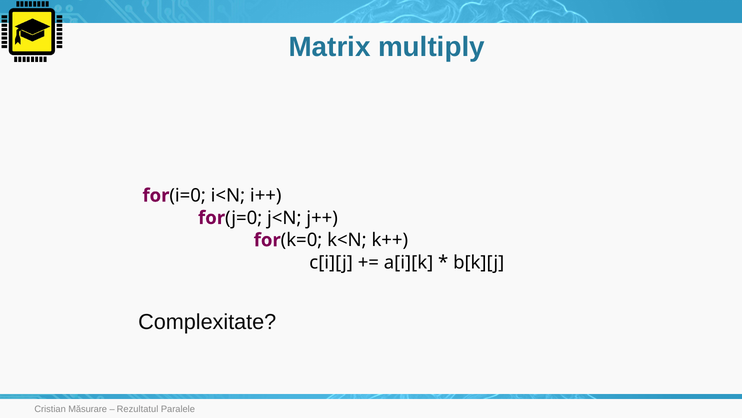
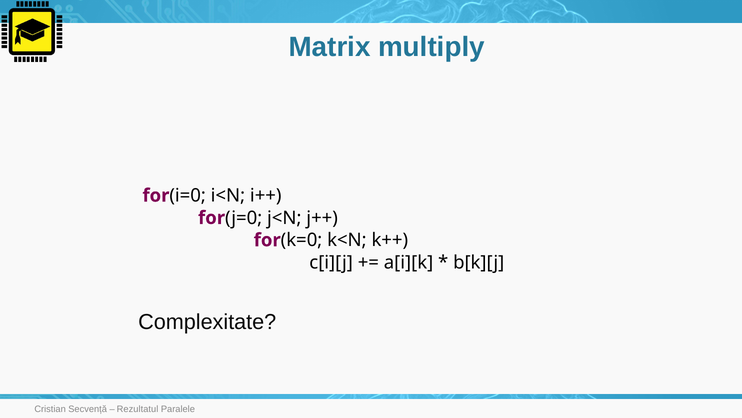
Măsurare: Măsurare -> Secvență
